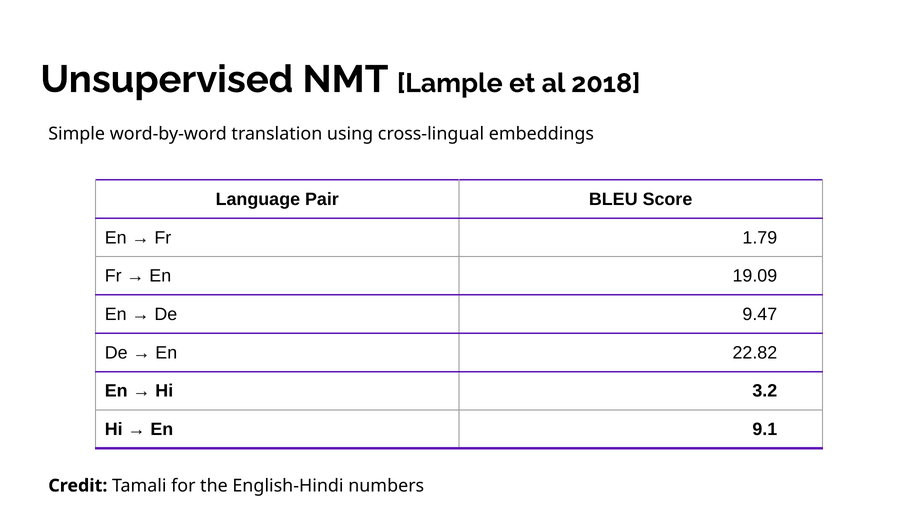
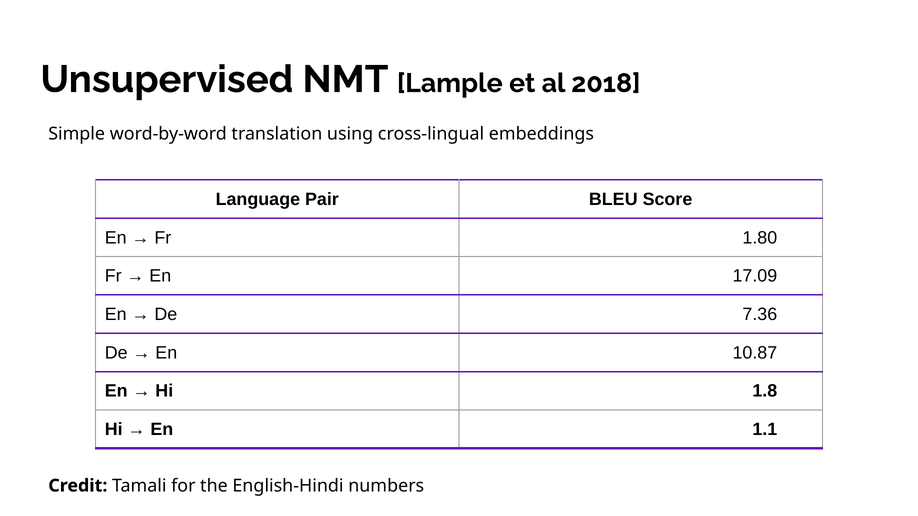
1.79: 1.79 -> 1.80
19.09: 19.09 -> 17.09
9.47: 9.47 -> 7.36
22.82: 22.82 -> 10.87
3.2: 3.2 -> 1.8
9.1: 9.1 -> 1.1
